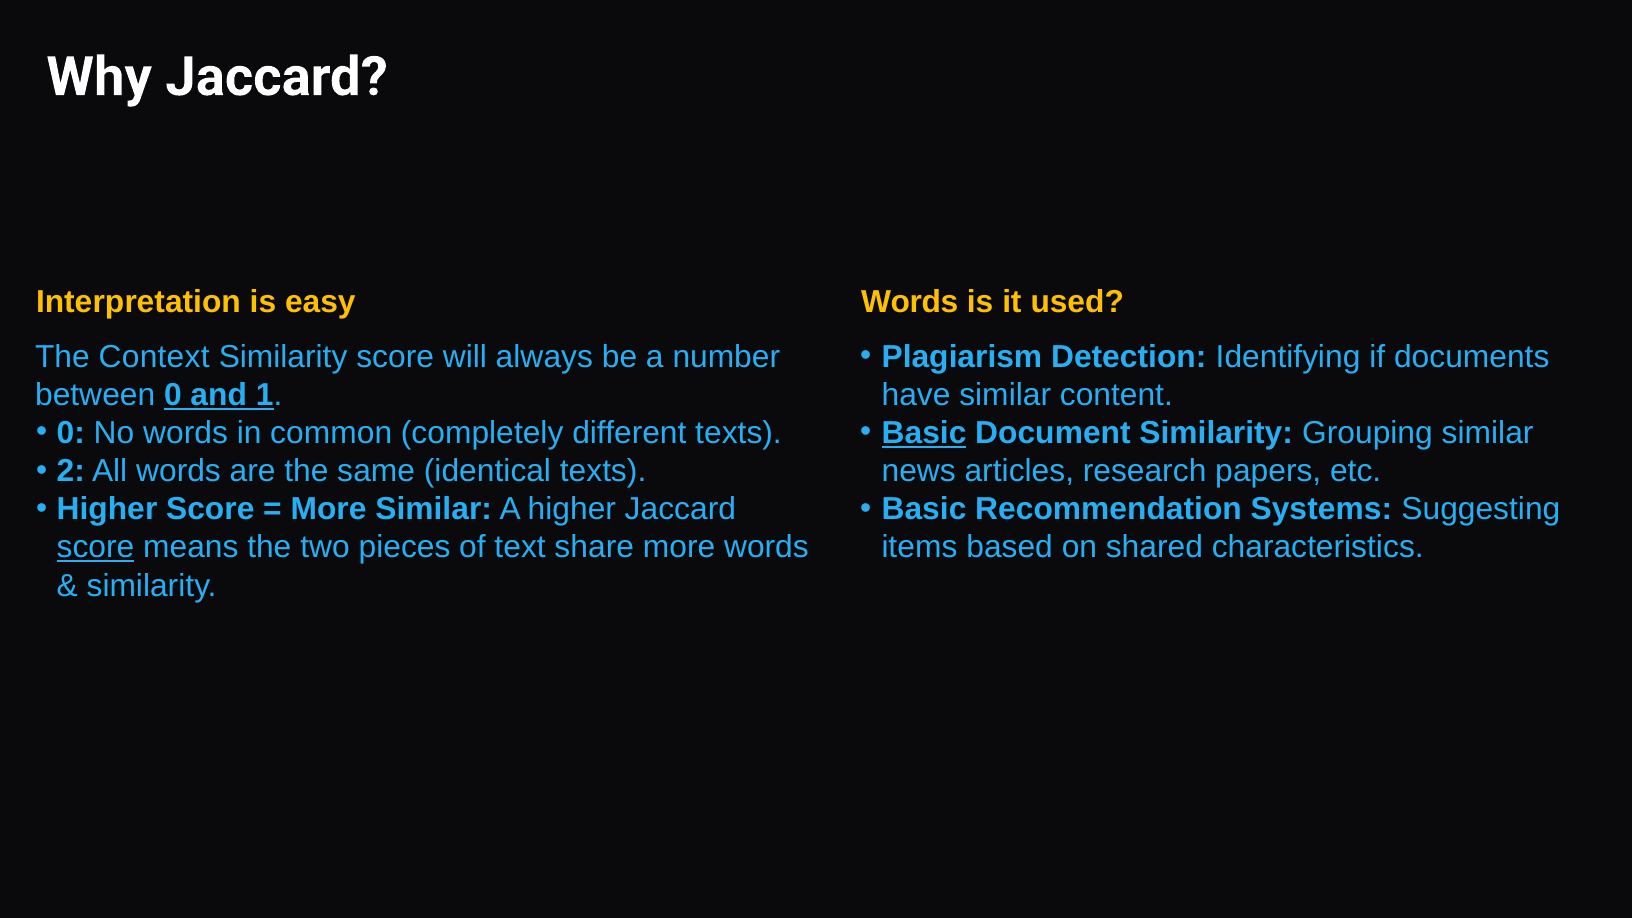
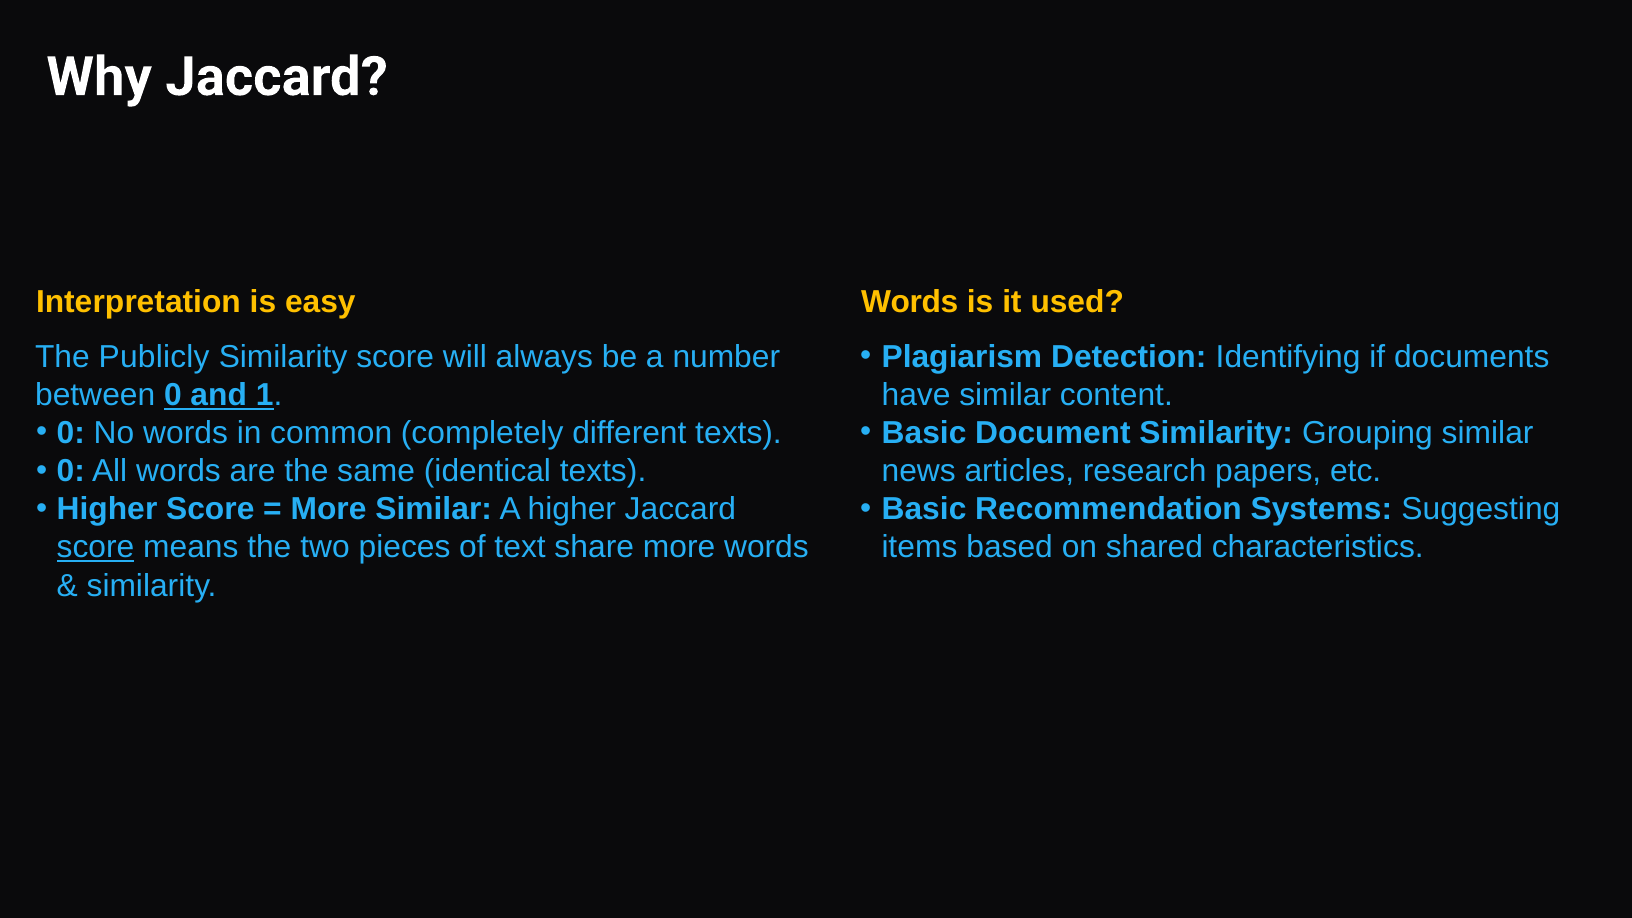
Context: Context -> Publicly
Basic at (924, 433) underline: present -> none
2 at (71, 471): 2 -> 0
